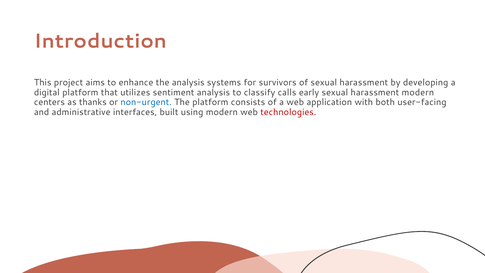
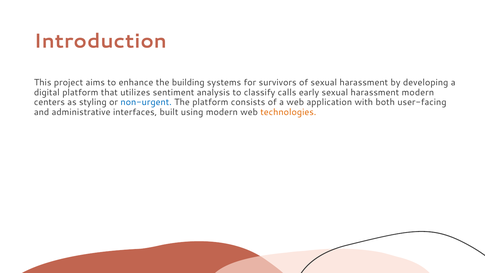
the analysis: analysis -> building
thanks: thanks -> styling
technologies colour: red -> orange
